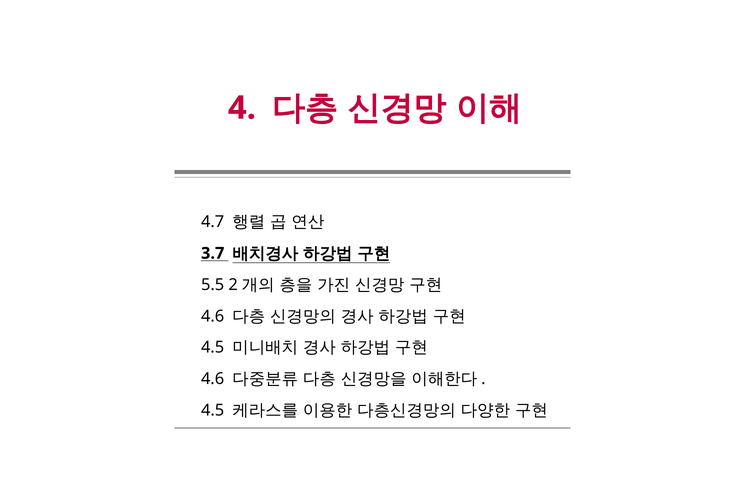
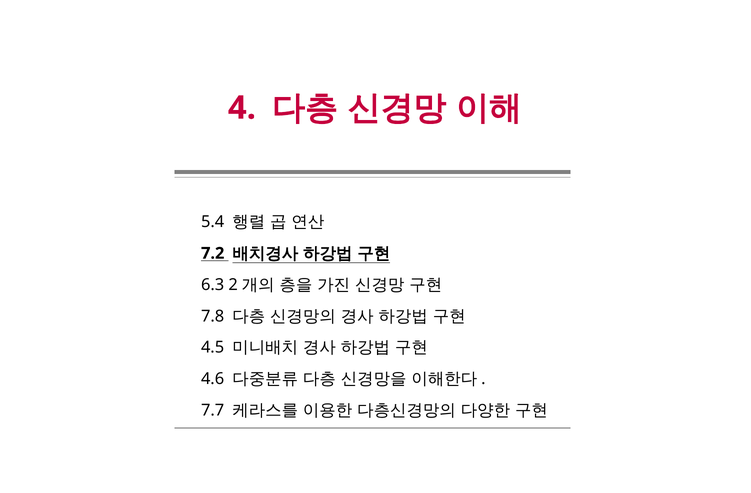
4.7: 4.7 -> 5.4
3.7: 3.7 -> 7.2
5.5: 5.5 -> 6.3
4.6 at (213, 316): 4.6 -> 7.8
4.5 at (213, 411): 4.5 -> 7.7
